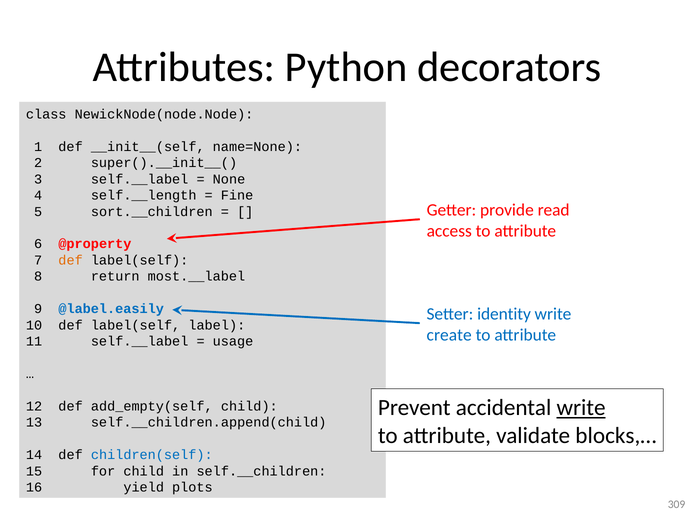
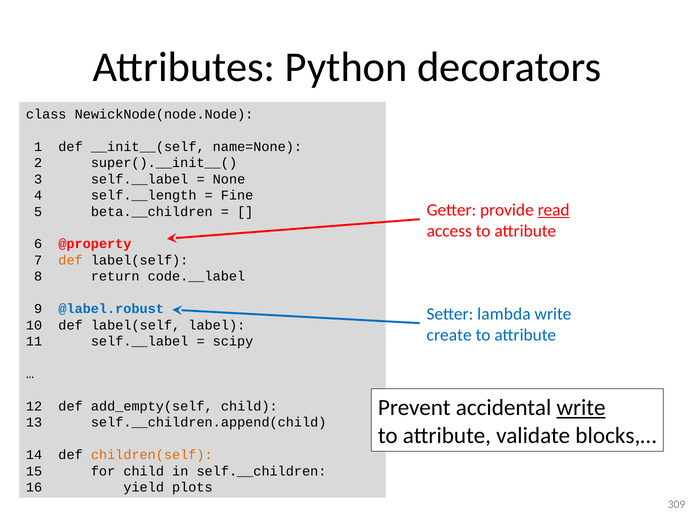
read underline: none -> present
sort.__children: sort.__children -> beta.__children
most.__label: most.__label -> code.__label
@label.easily: @label.easily -> @label.robust
identity: identity -> lambda
usage: usage -> scipy
children(self colour: blue -> orange
